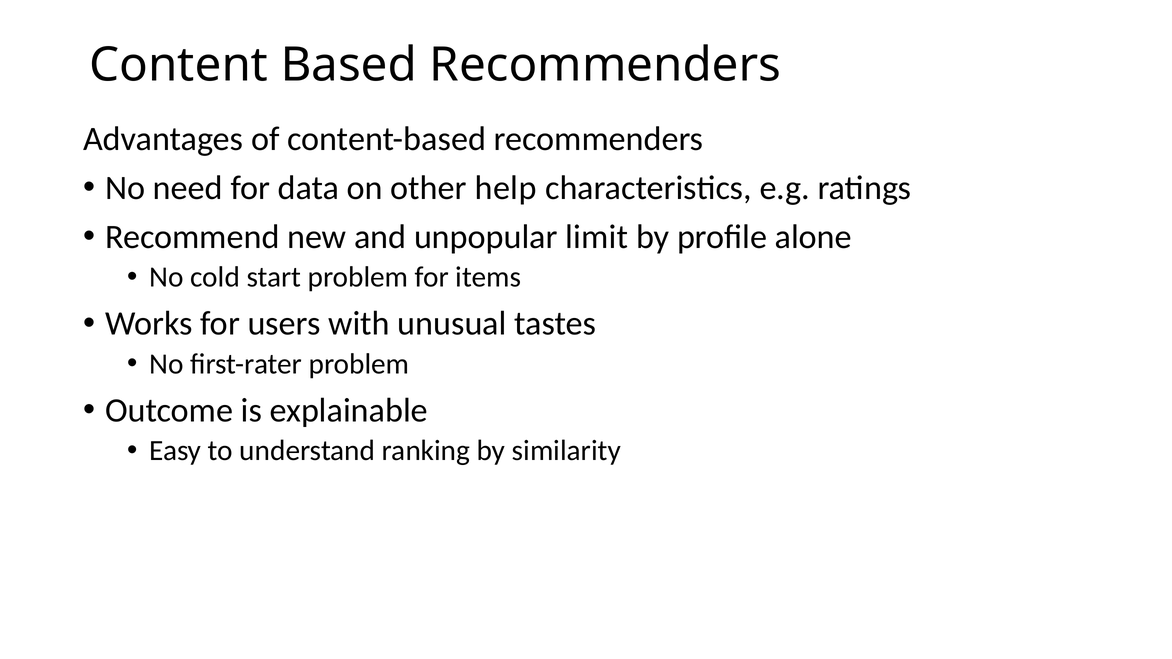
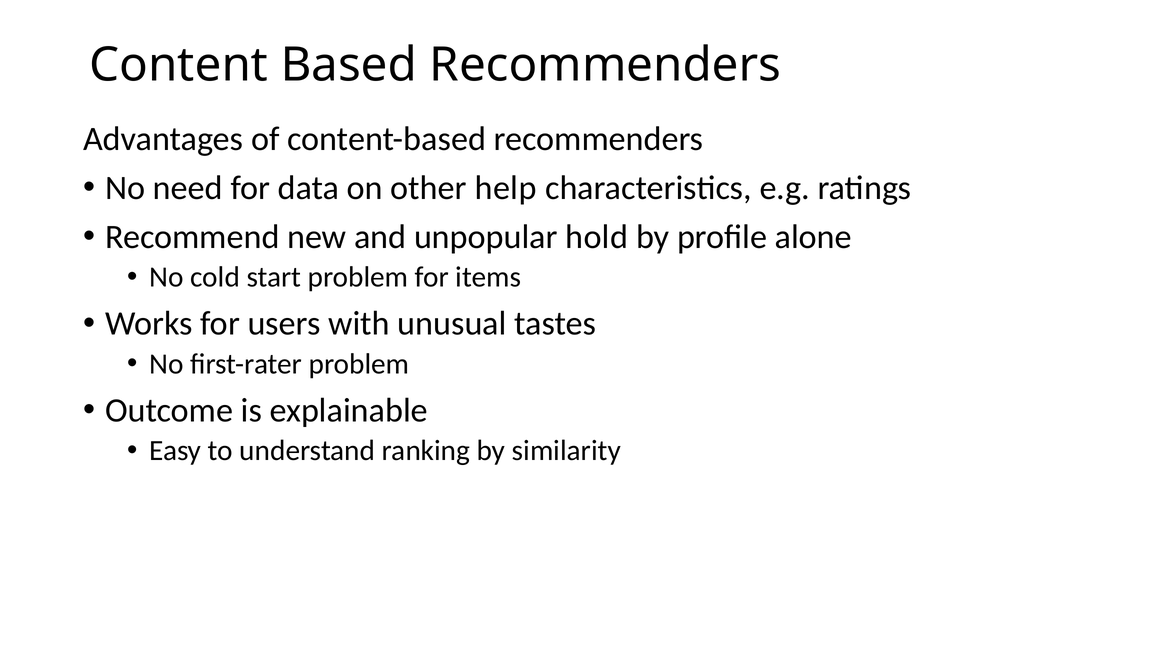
limit: limit -> hold
